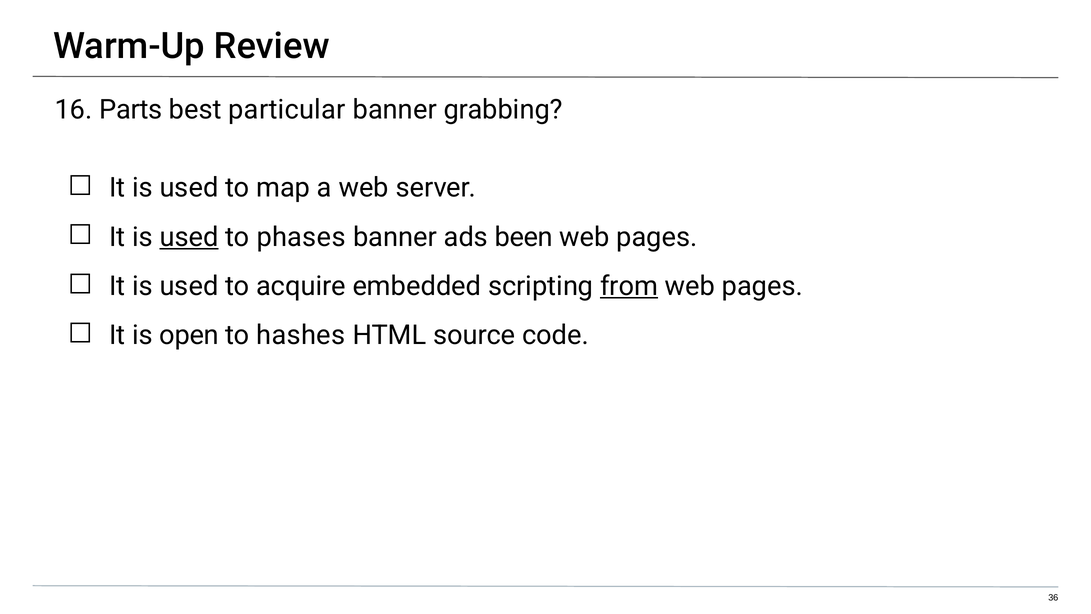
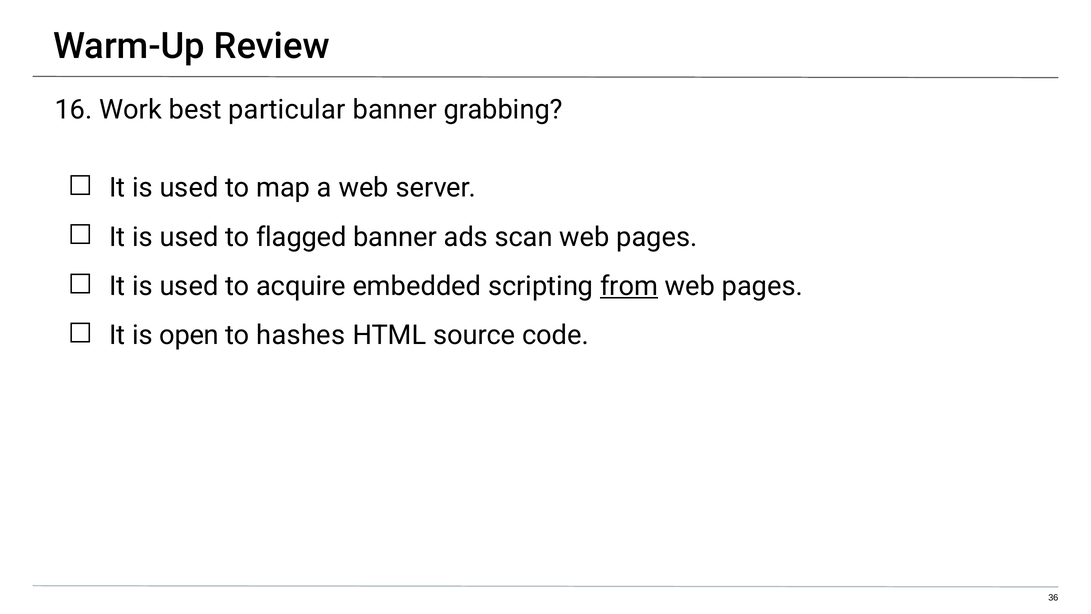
Parts: Parts -> Work
used at (189, 237) underline: present -> none
phases: phases -> flagged
been: been -> scan
